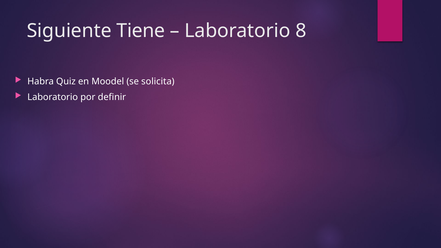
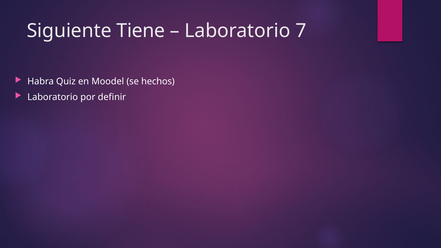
8: 8 -> 7
solicita: solicita -> hechos
